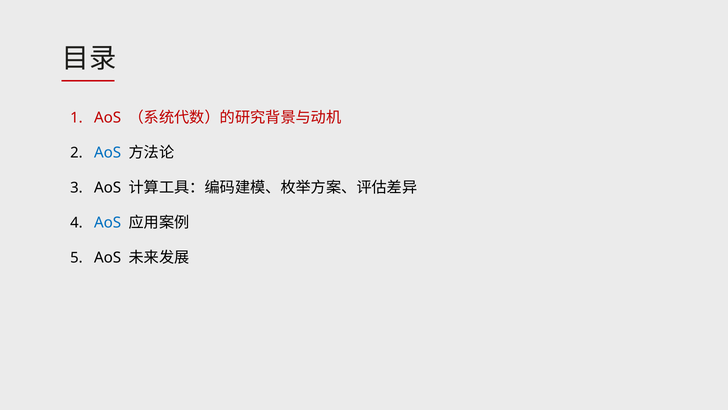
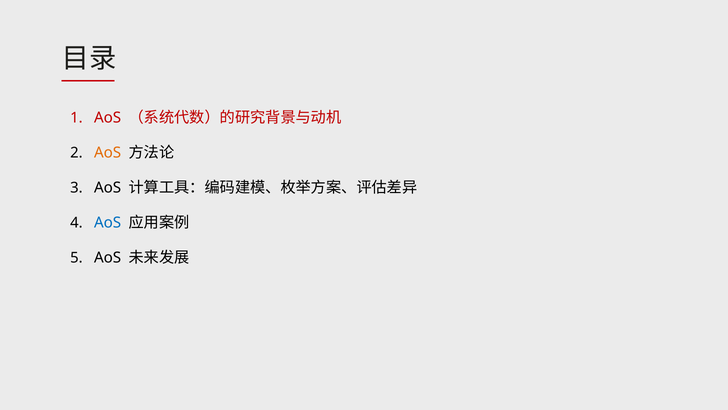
AoS at (108, 153) colour: blue -> orange
